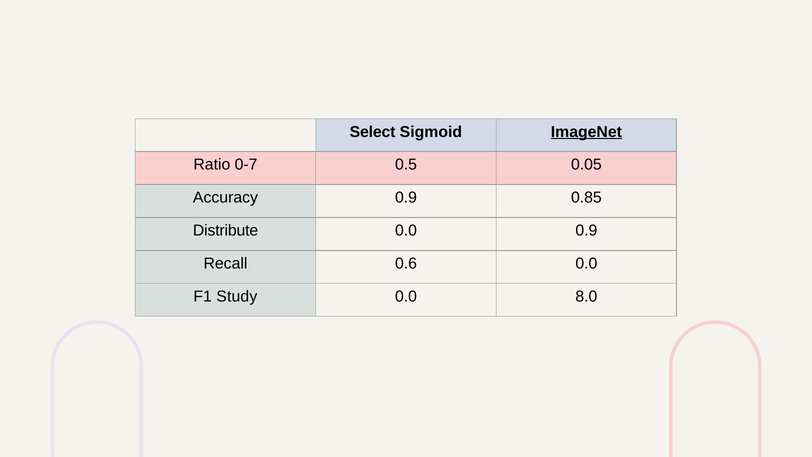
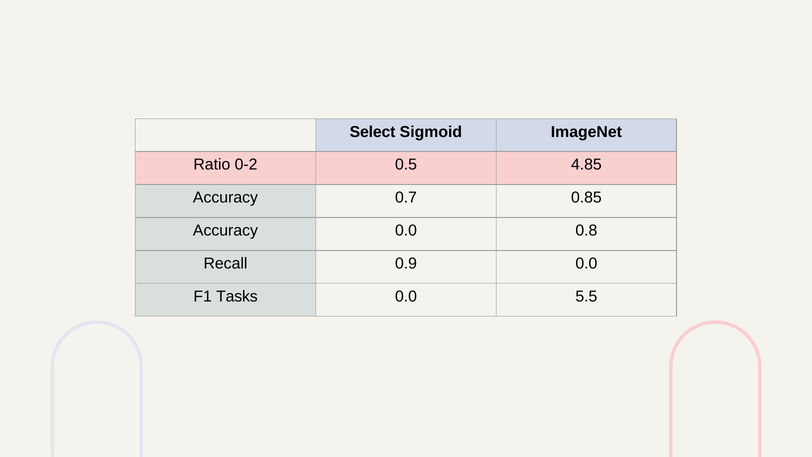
ImageNet underline: present -> none
0-7: 0-7 -> 0-2
0.05: 0.05 -> 4.85
Accuracy 0.9: 0.9 -> 0.7
Distribute at (226, 231): Distribute -> Accuracy
0.0 0.9: 0.9 -> 0.8
0.6: 0.6 -> 0.9
Study: Study -> Tasks
8.0: 8.0 -> 5.5
